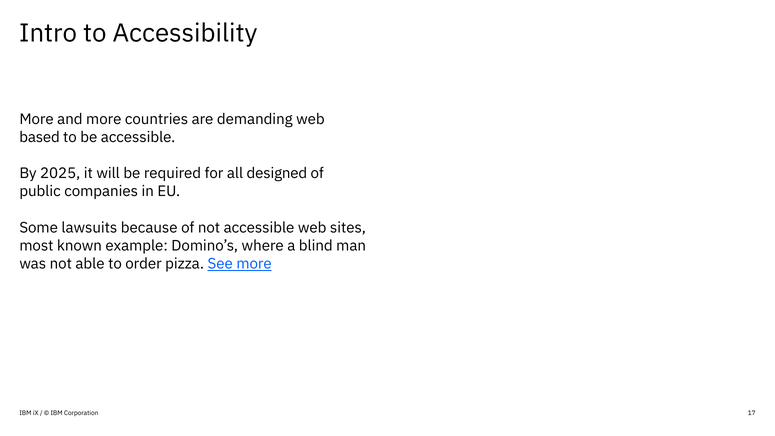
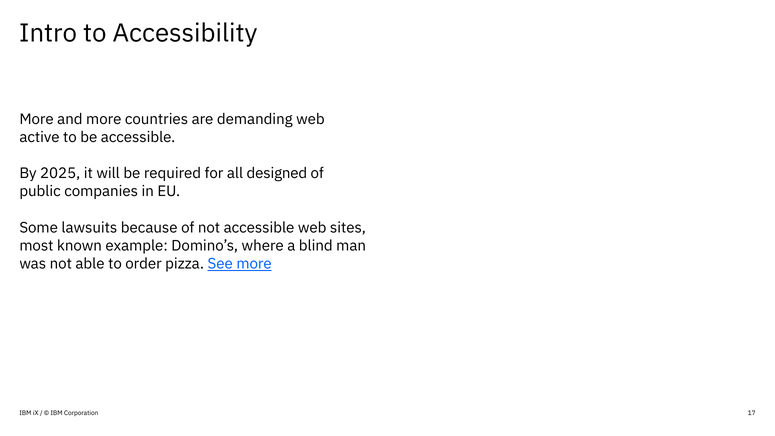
based: based -> active
